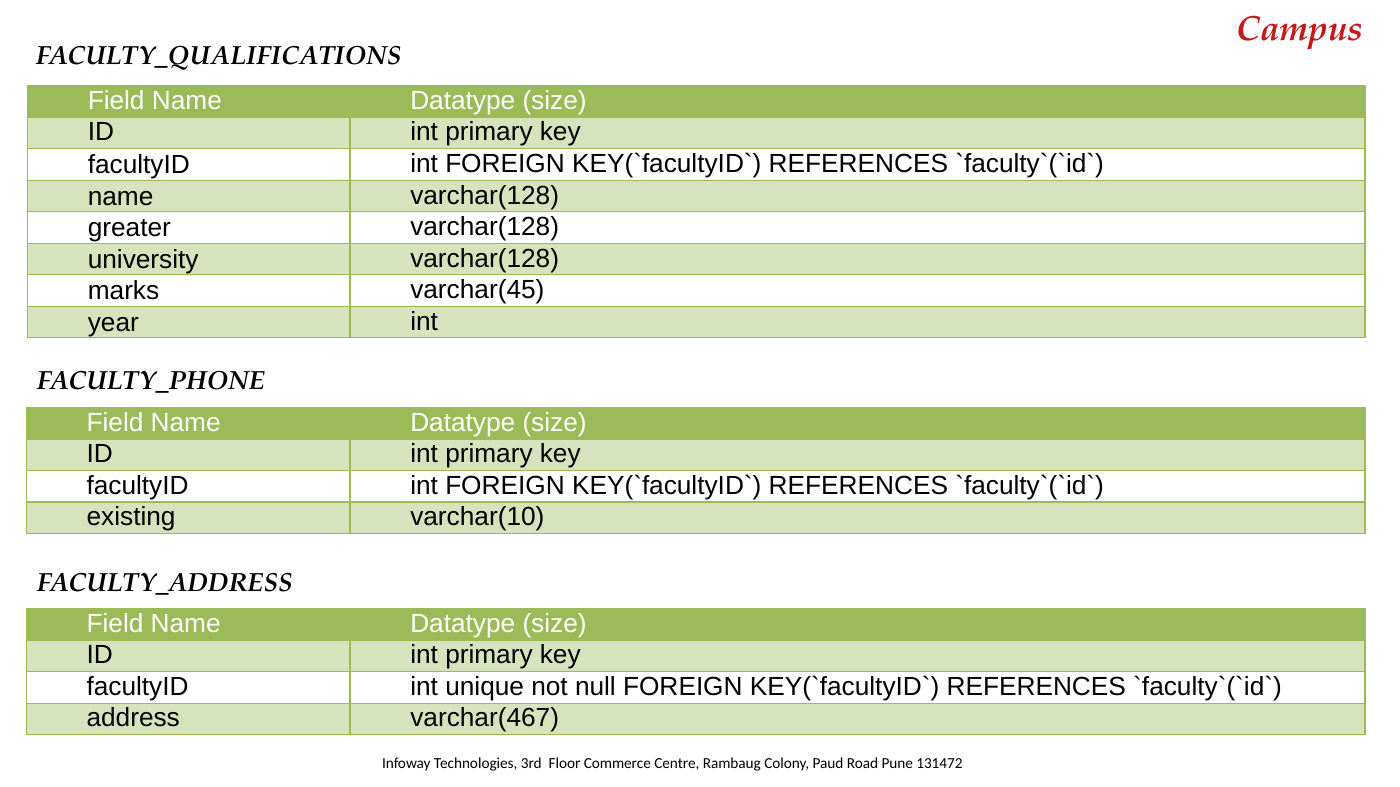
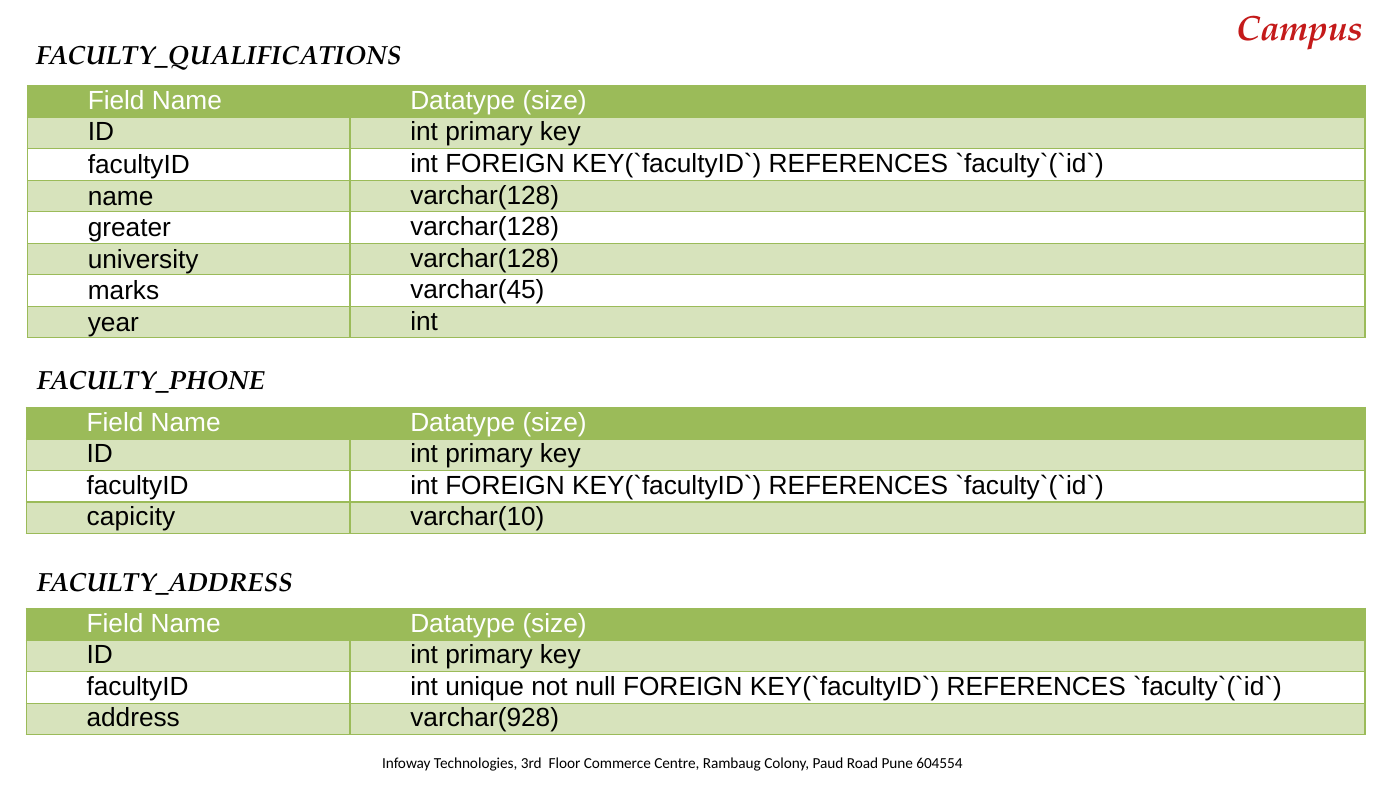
existing: existing -> capicity
varchar(467: varchar(467 -> varchar(928
131472: 131472 -> 604554
